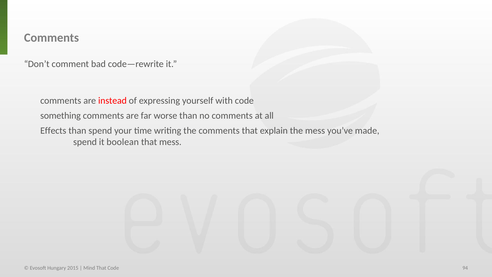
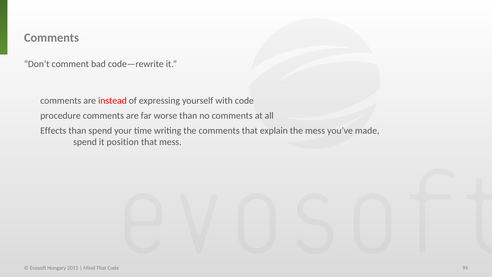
something: something -> procedure
boolean: boolean -> position
